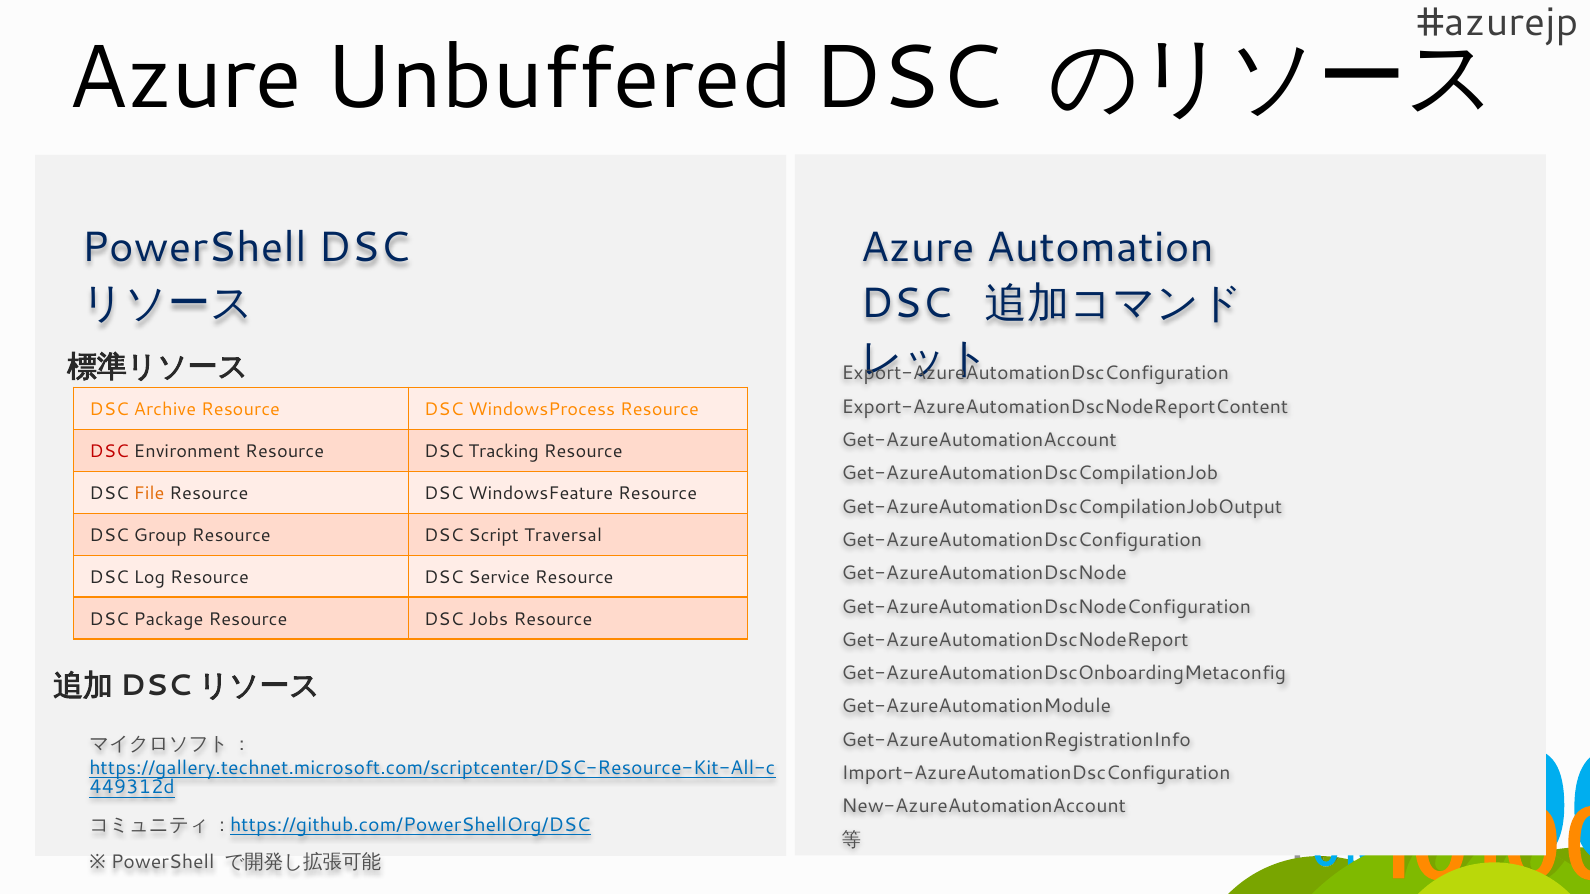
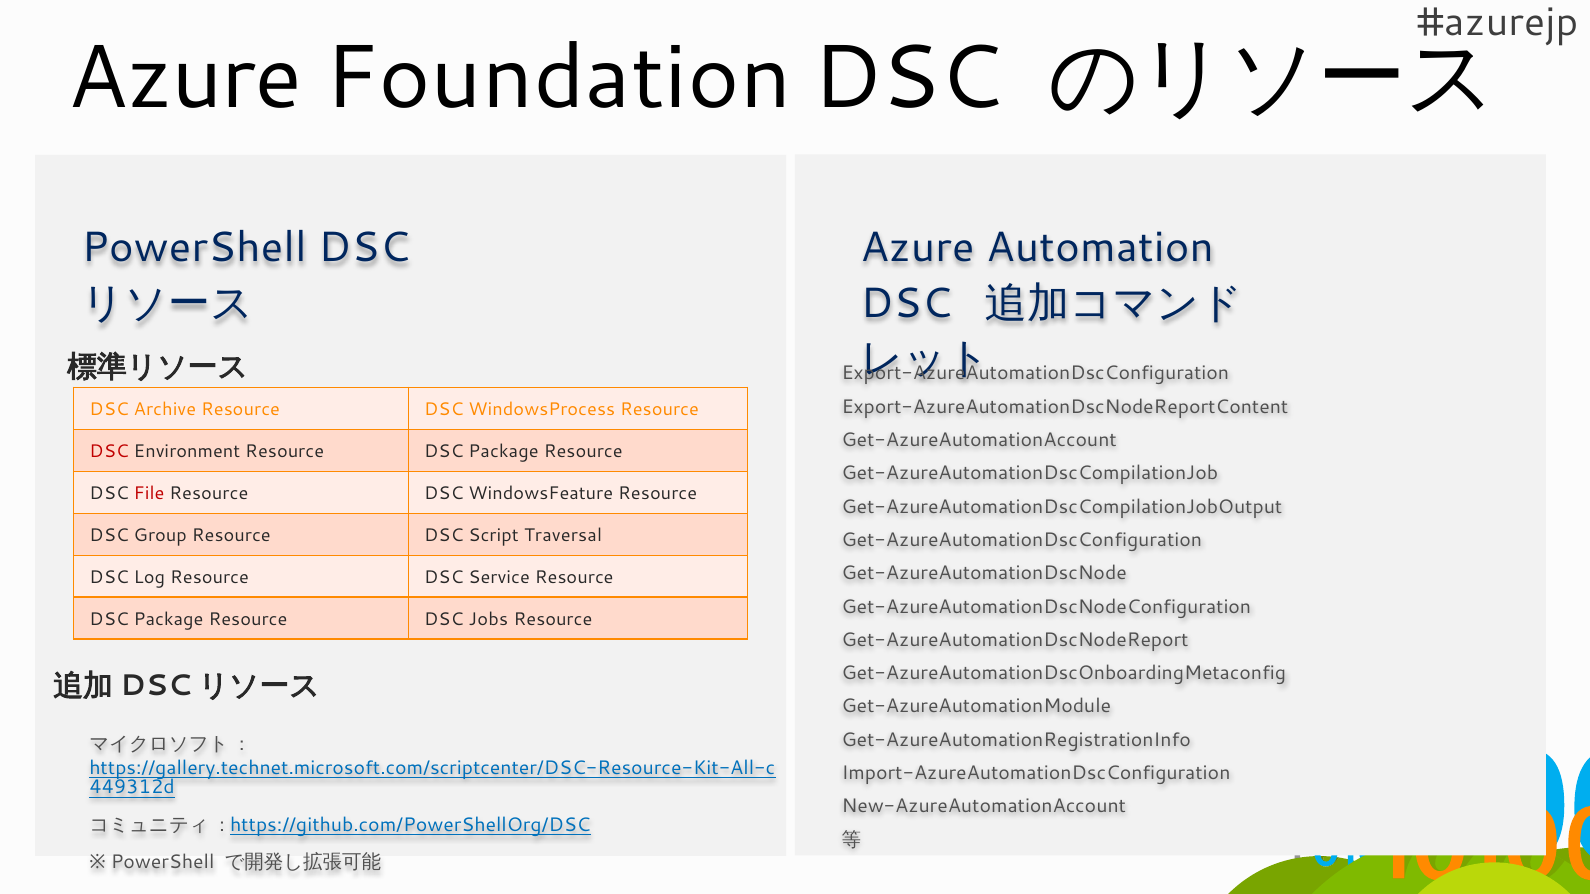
Unbuffered: Unbuffered -> Foundation
Environment Resource DSC Tracking: Tracking -> Package
File colour: orange -> red
